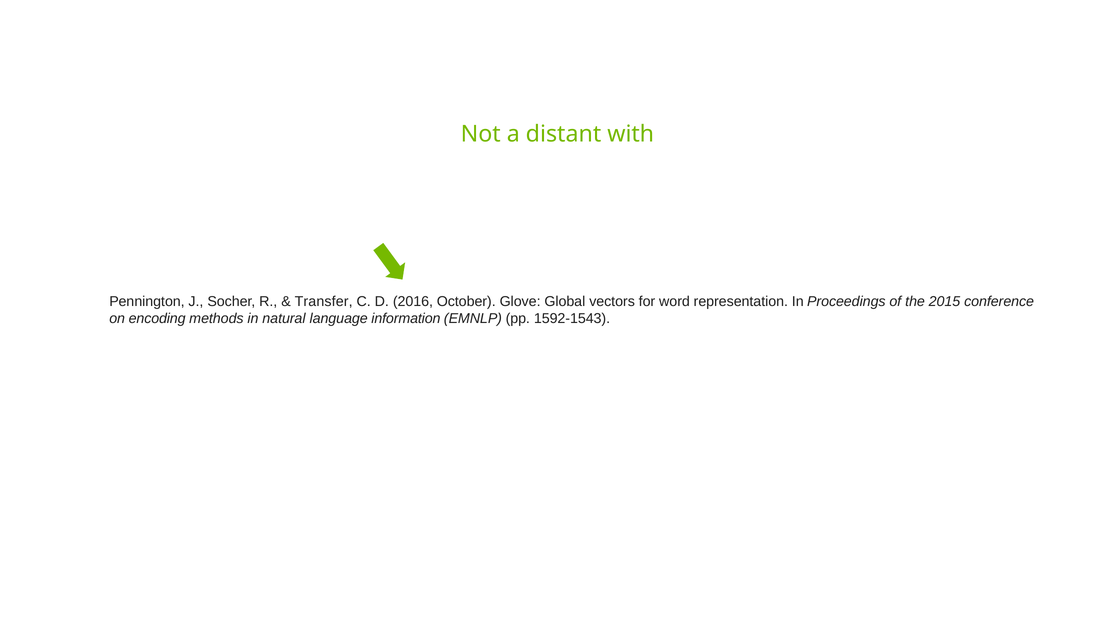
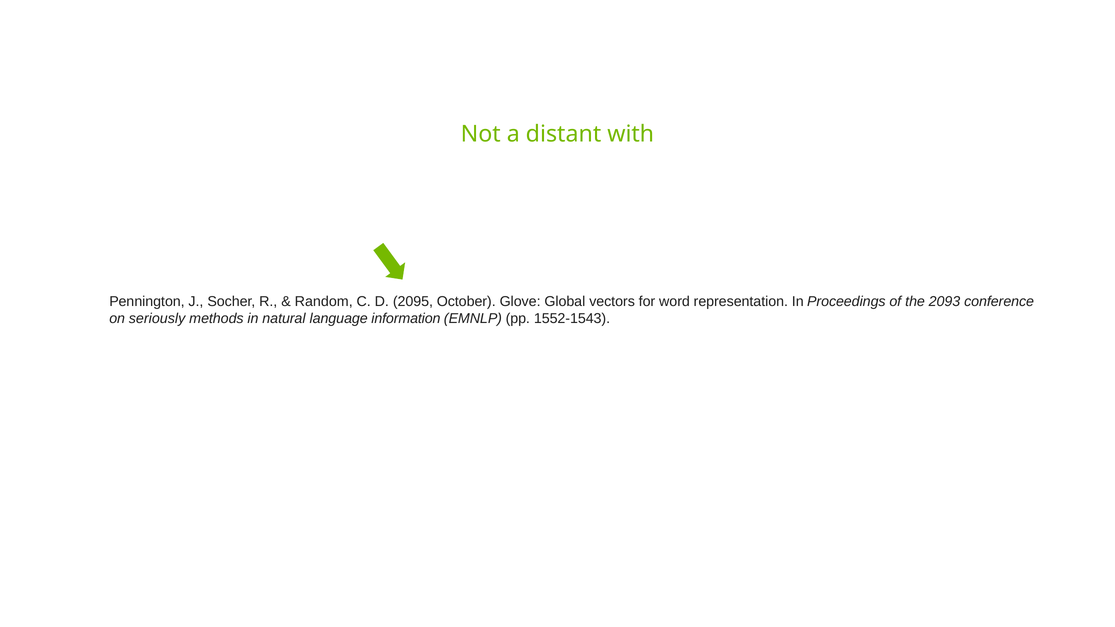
Transfer: Transfer -> Random
2016: 2016 -> 2095
2015: 2015 -> 2093
encoding: encoding -> seriously
1592-1543: 1592-1543 -> 1552-1543
